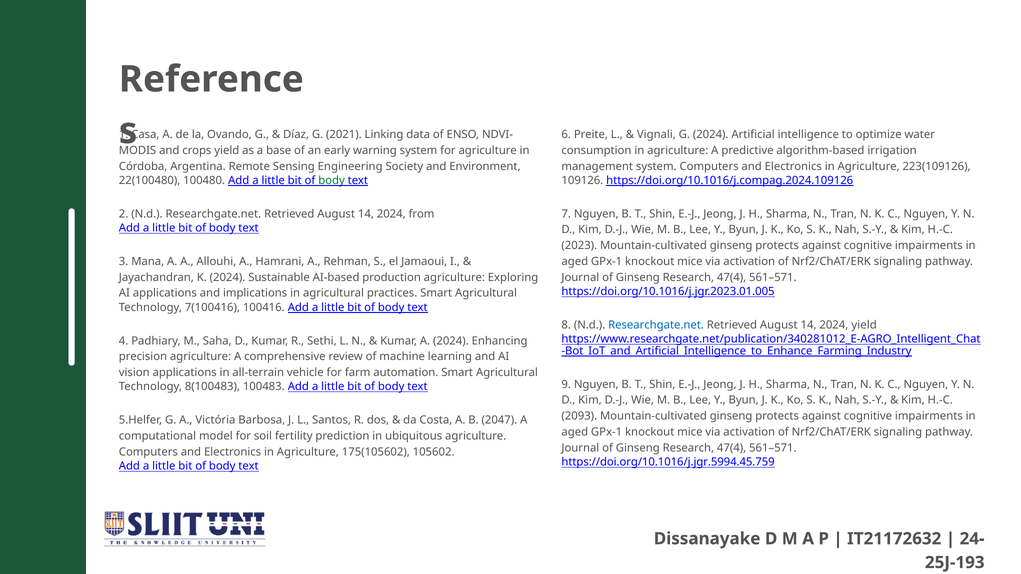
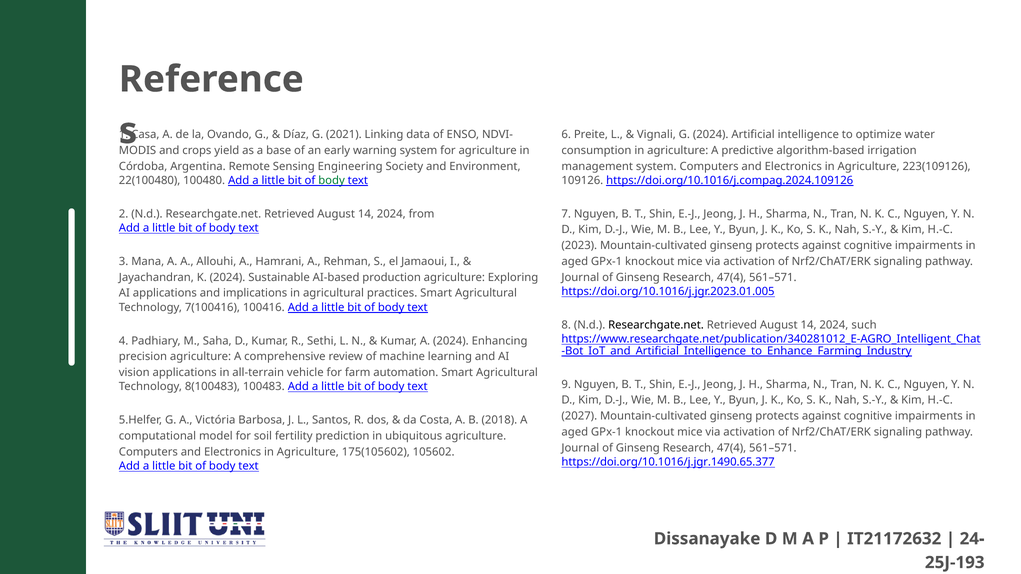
Researchgate.net at (656, 325) colour: blue -> black
2024 yield: yield -> such
2093: 2093 -> 2027
2047: 2047 -> 2018
https://doi.org/10.1016/j.jgr.5994.45.759: https://doi.org/10.1016/j.jgr.5994.45.759 -> https://doi.org/10.1016/j.jgr.1490.65.377
